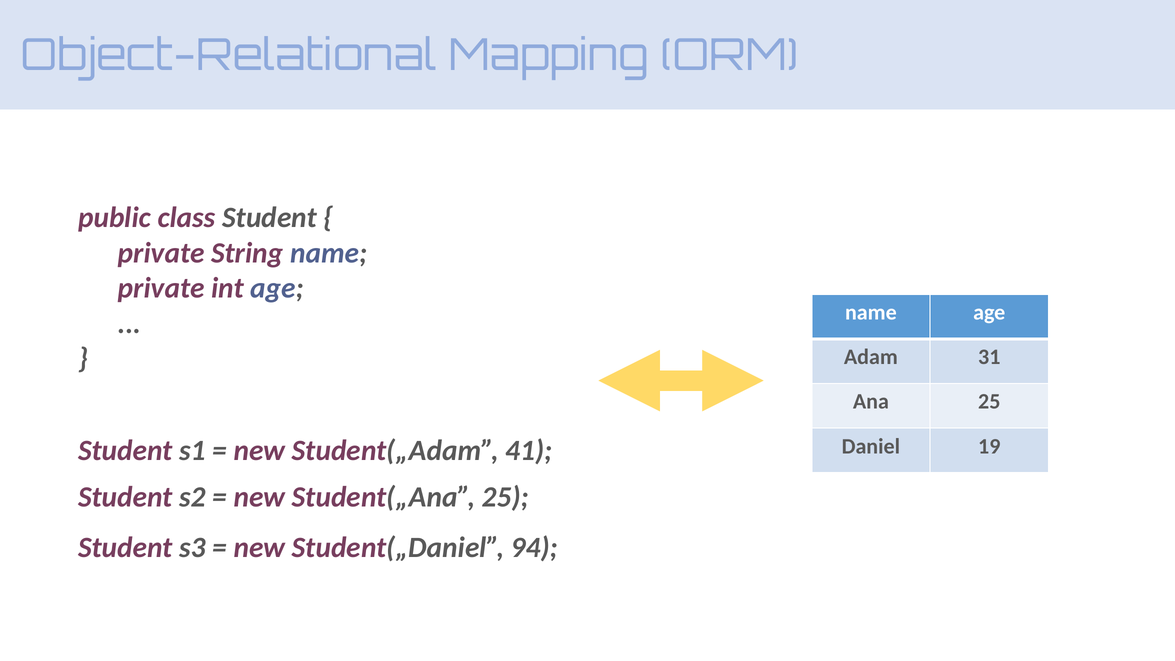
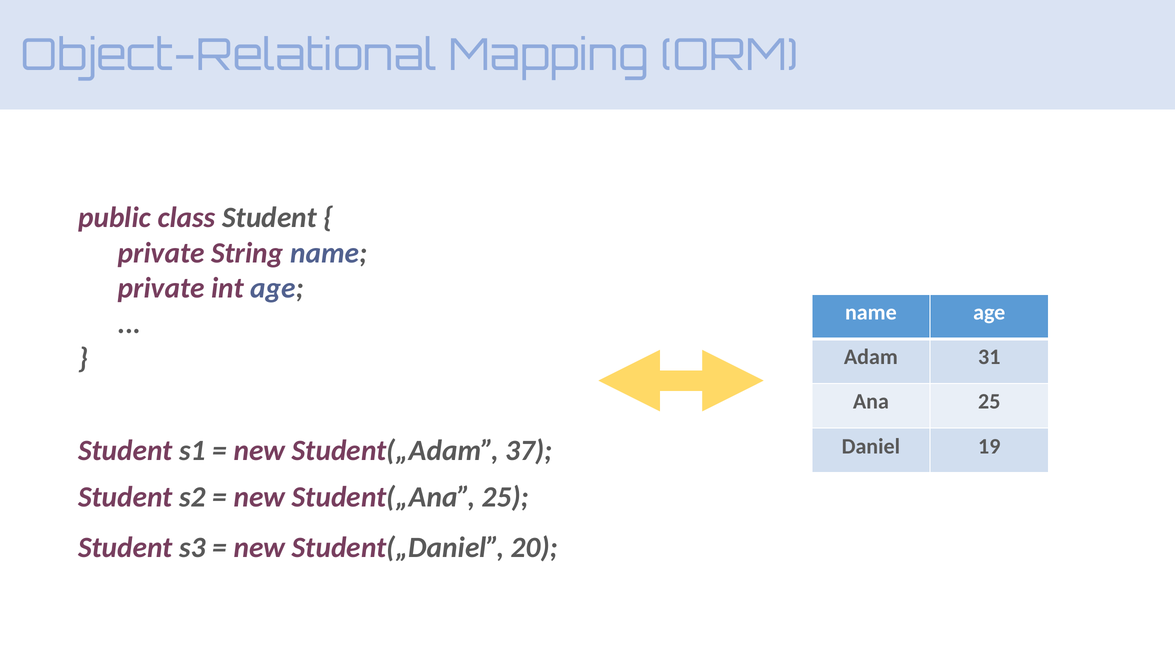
41: 41 -> 37
94: 94 -> 20
